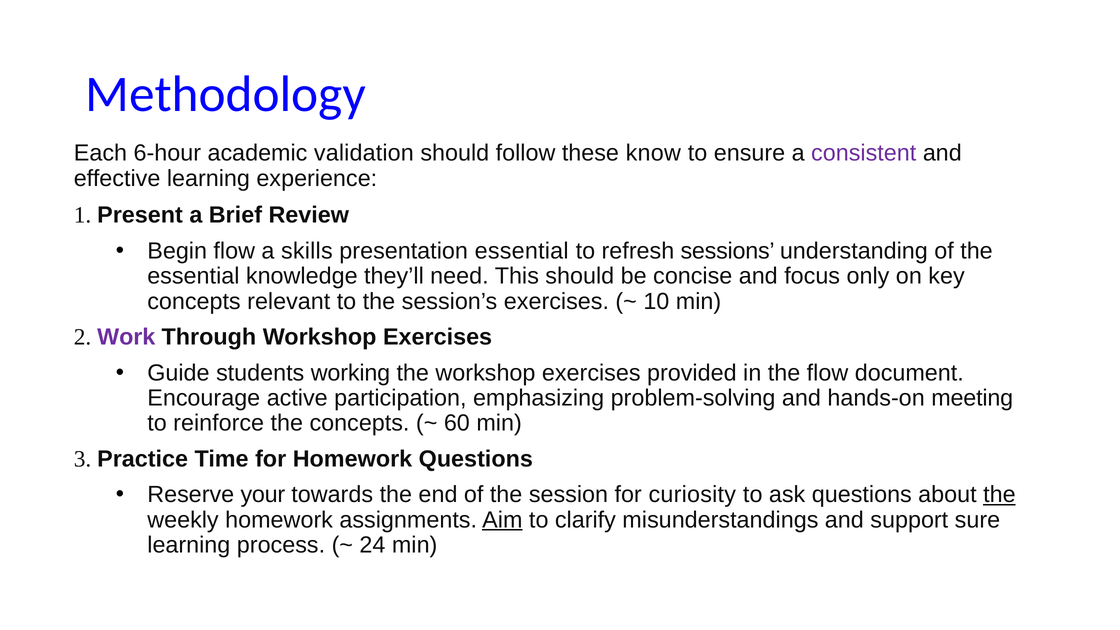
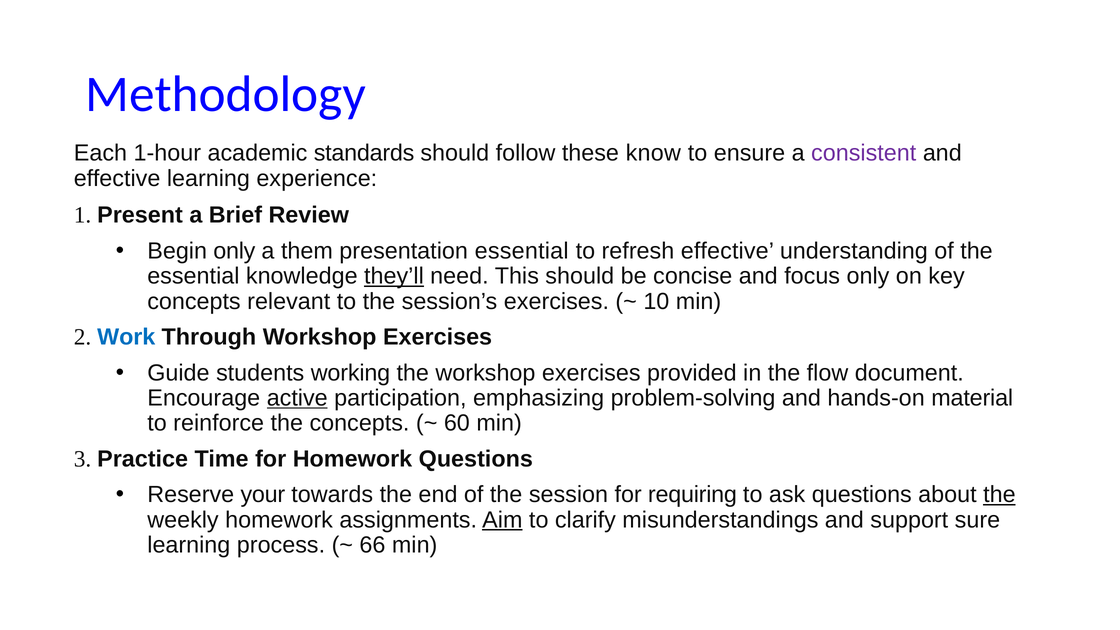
6-hour: 6-hour -> 1-hour
validation: validation -> standards
Begin flow: flow -> only
skills: skills -> them
refresh sessions: sessions -> effective
they’ll underline: none -> present
Work colour: purple -> blue
active underline: none -> present
meeting: meeting -> material
curiosity: curiosity -> requiring
24: 24 -> 66
